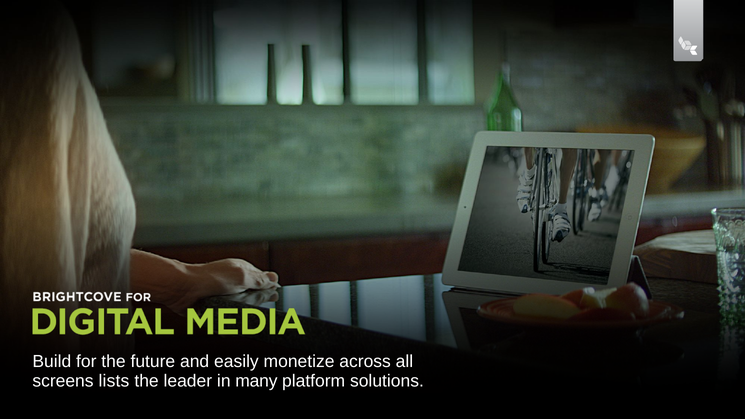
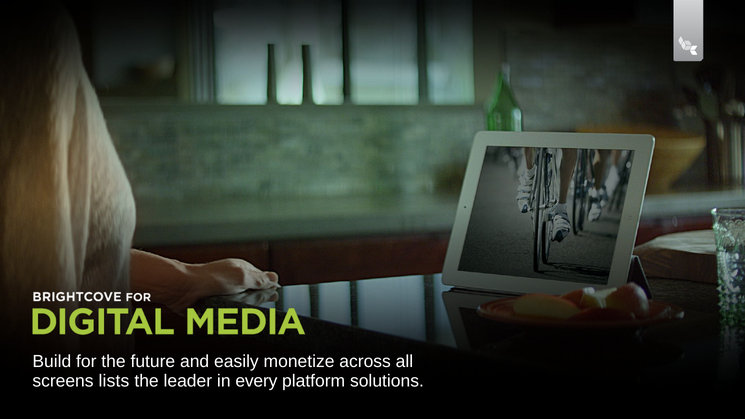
many: many -> every
